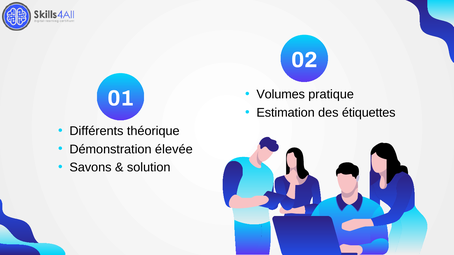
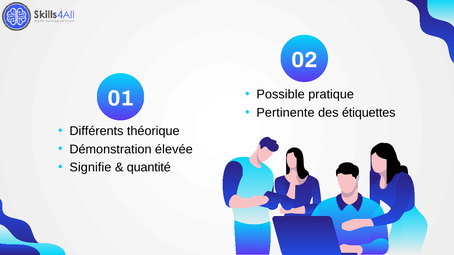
Volumes: Volumes -> Possible
Estimation: Estimation -> Pertinente
Savons: Savons -> Signifie
solution: solution -> quantité
